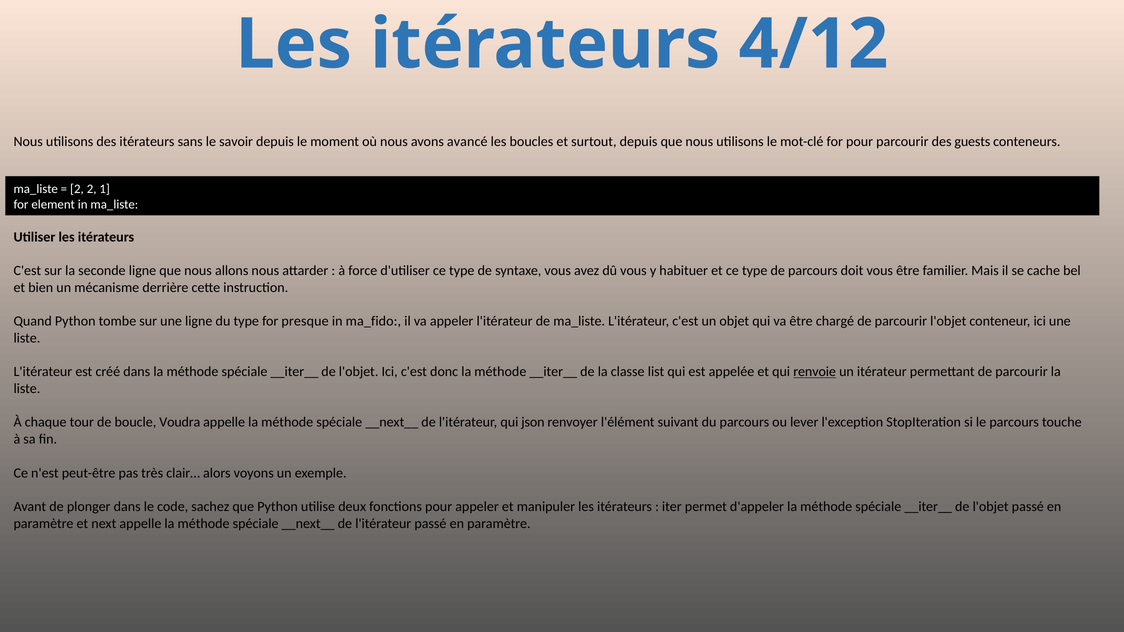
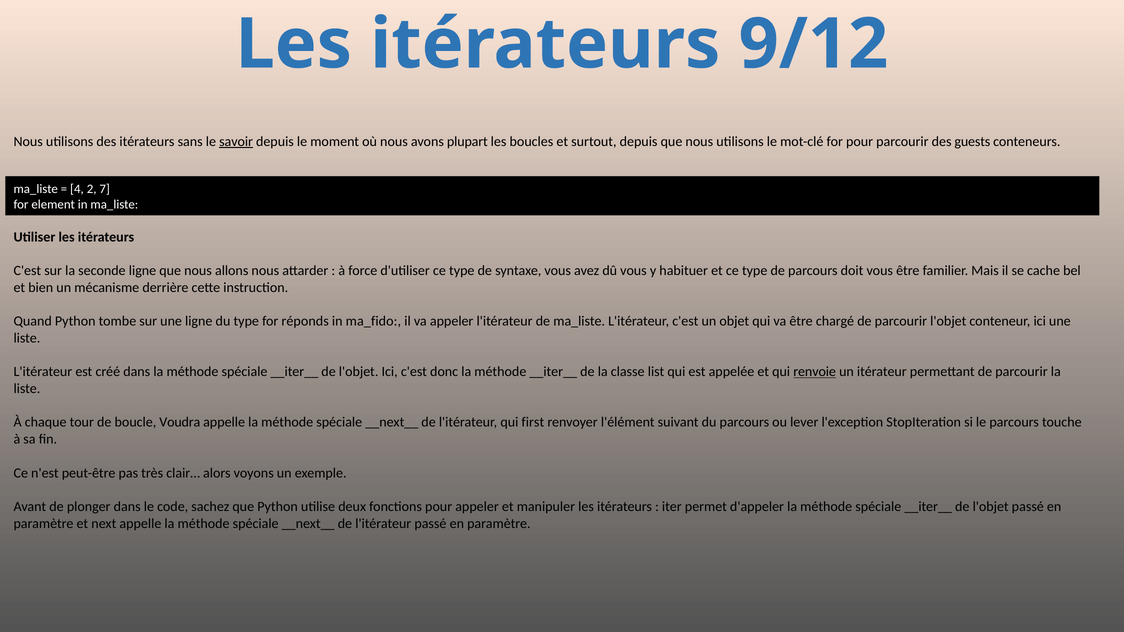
4/12: 4/12 -> 9/12
savoir underline: none -> present
avancé: avancé -> plupart
2 at (77, 189): 2 -> 4
1: 1 -> 7
presque: presque -> réponds
json: json -> first
